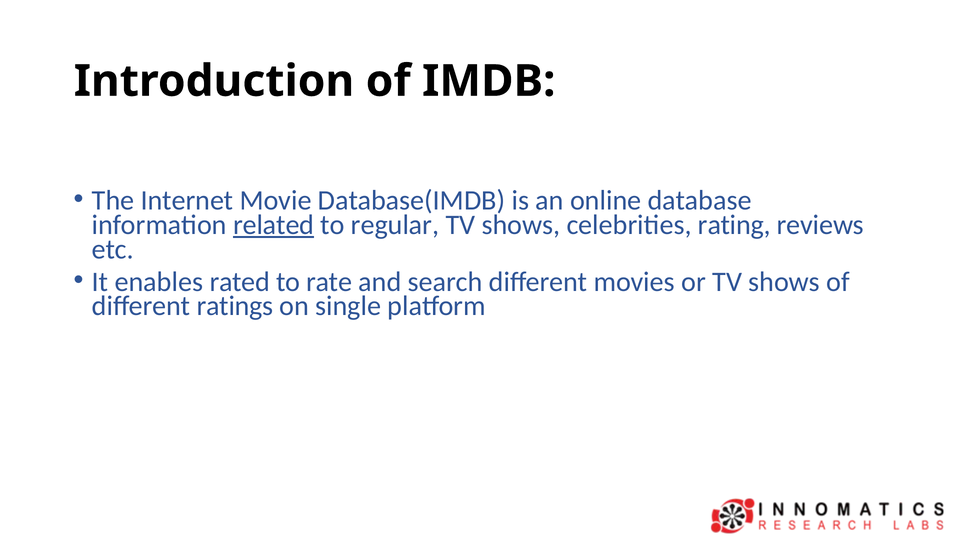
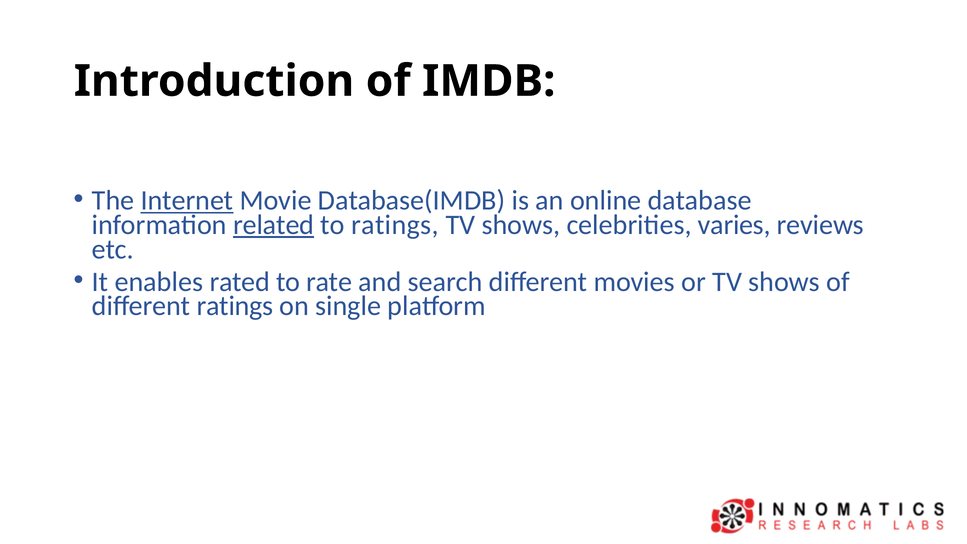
Internet underline: none -> present
to regular: regular -> ratings
rating: rating -> varies
